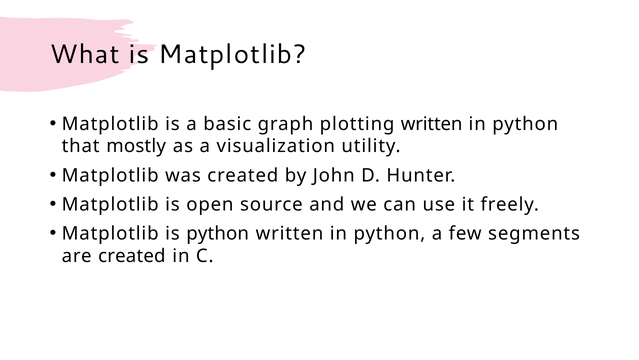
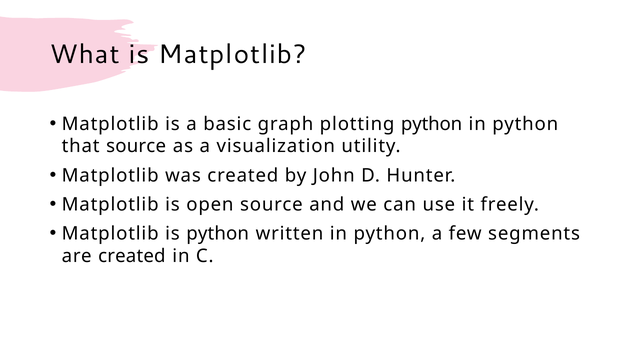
plotting written: written -> python
that mostly: mostly -> source
